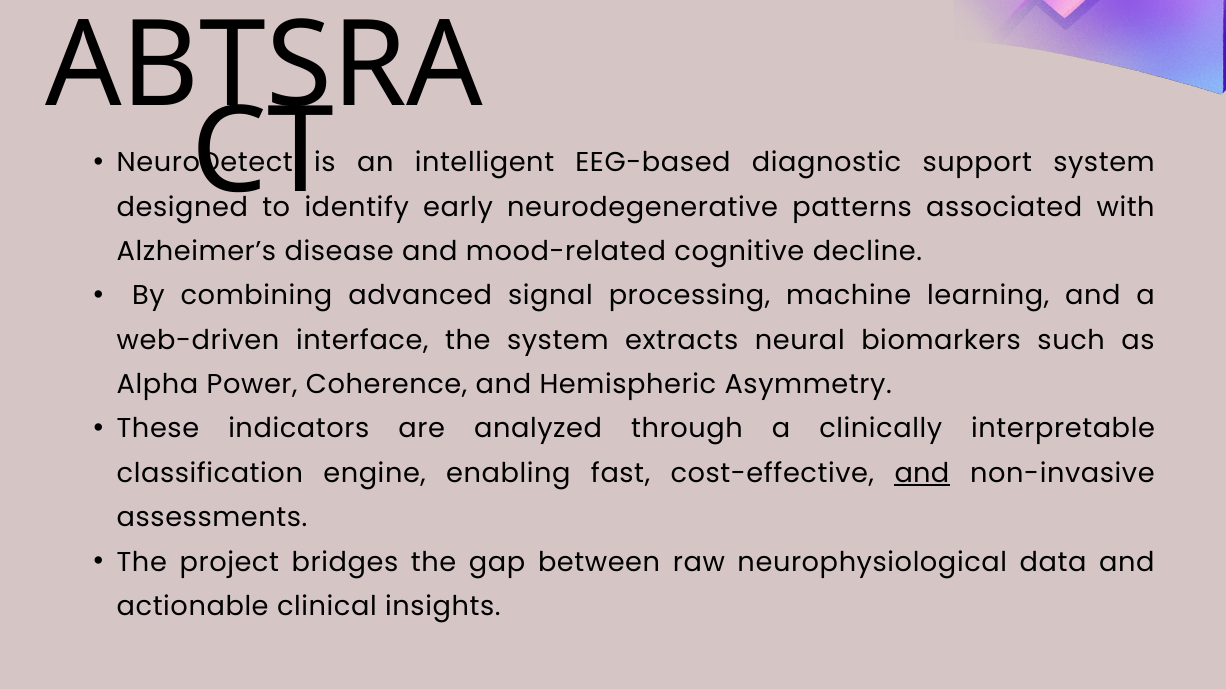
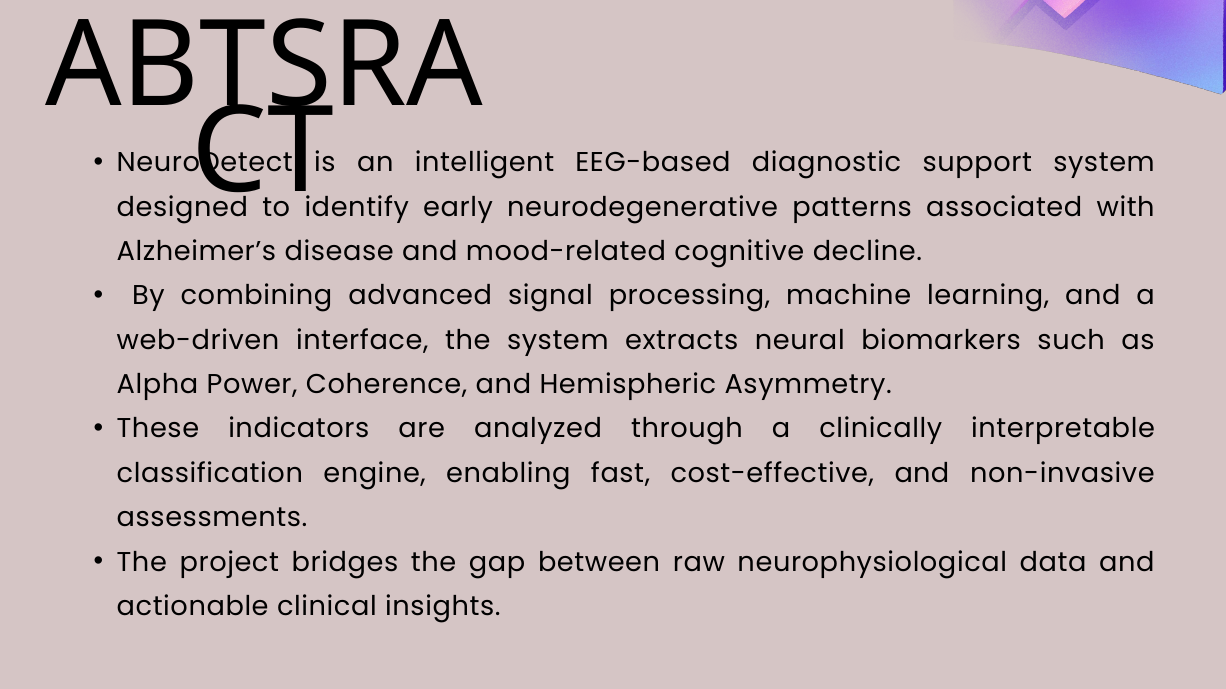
and at (922, 474) underline: present -> none
